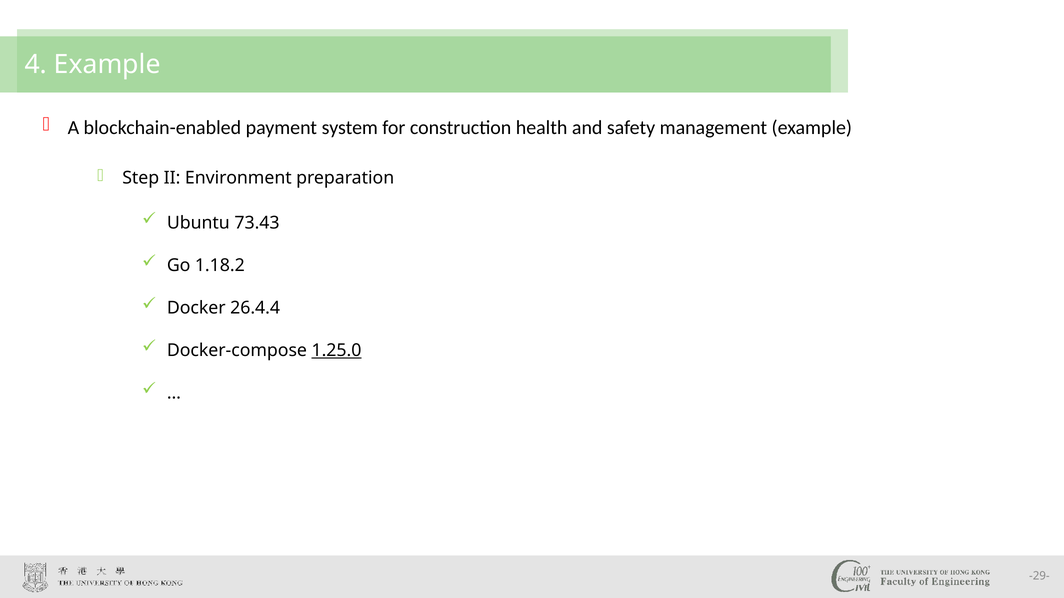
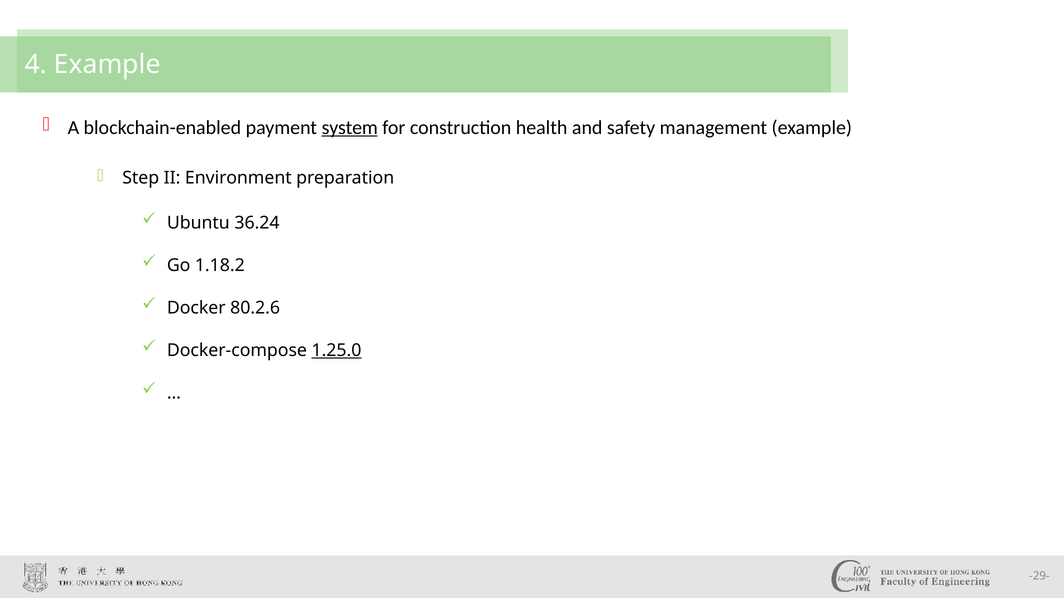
system underline: none -> present
73.43: 73.43 -> 36.24
26.4.4: 26.4.4 -> 80.2.6
